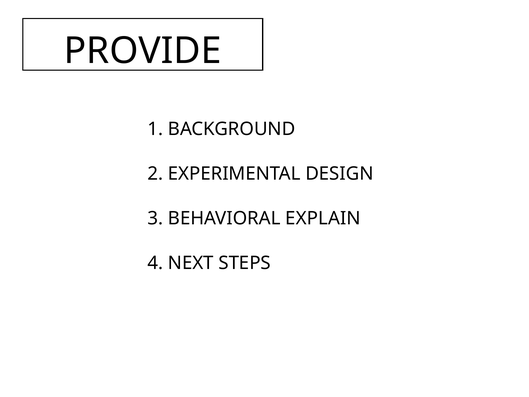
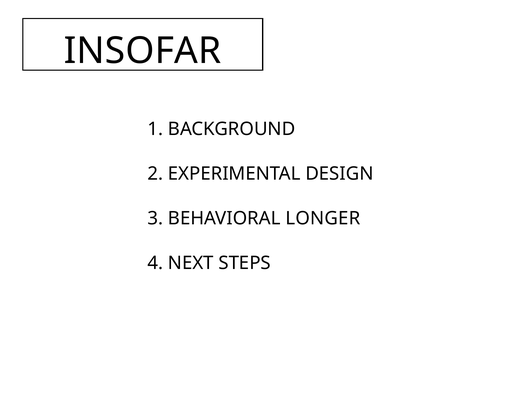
PROVIDE: PROVIDE -> INSOFAR
EXPLAIN: EXPLAIN -> LONGER
